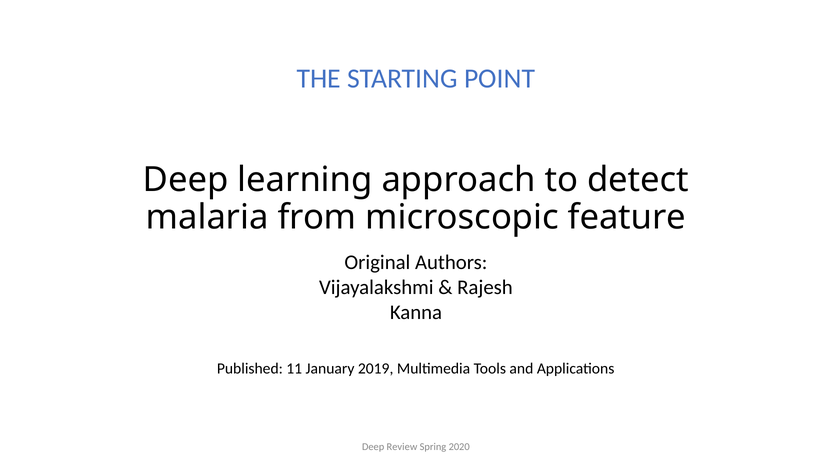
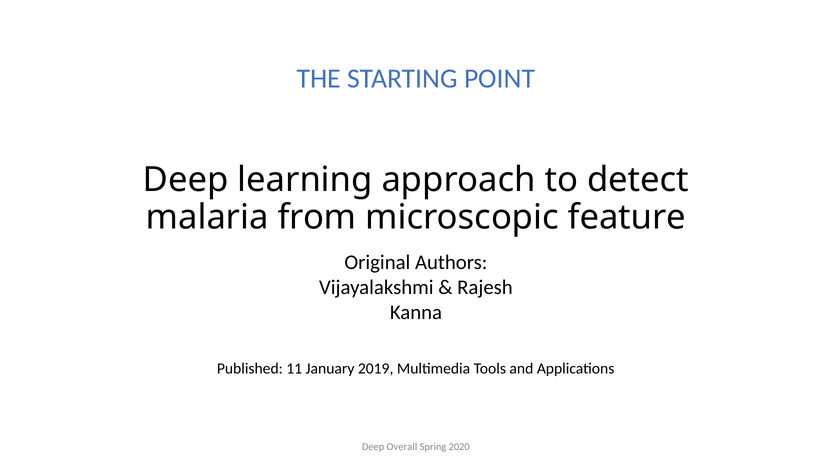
Review: Review -> Overall
